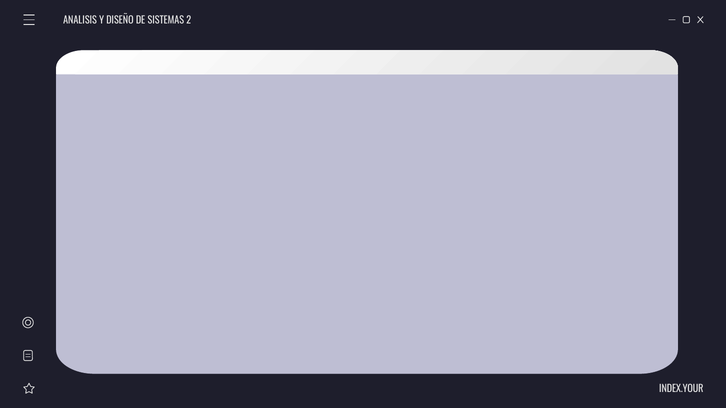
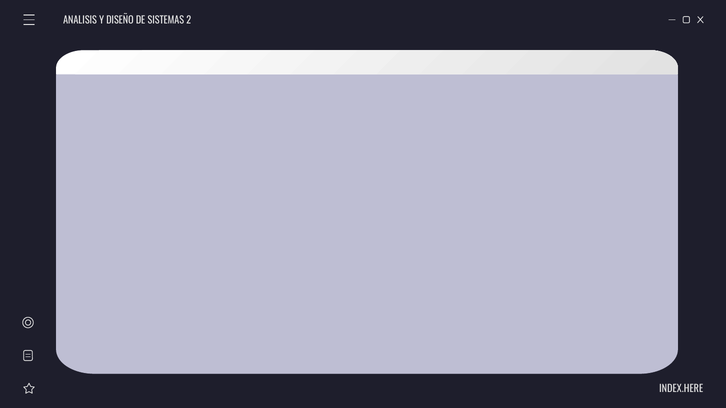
INDEX.YOUR: INDEX.YOUR -> INDEX.HERE
